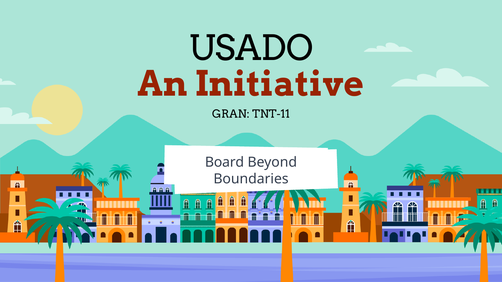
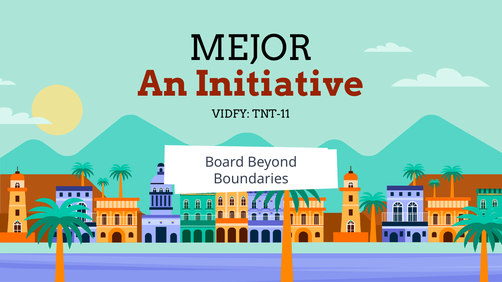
USADO: USADO -> MEJOR
GRAN: GRAN -> VIDFY
